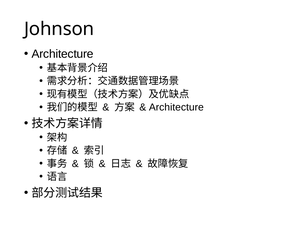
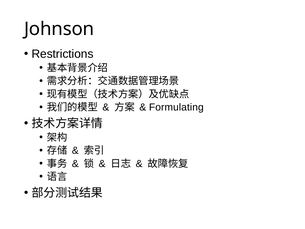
Architecture at (63, 54): Architecture -> Restrictions
Architecture at (176, 107): Architecture -> Formulating
